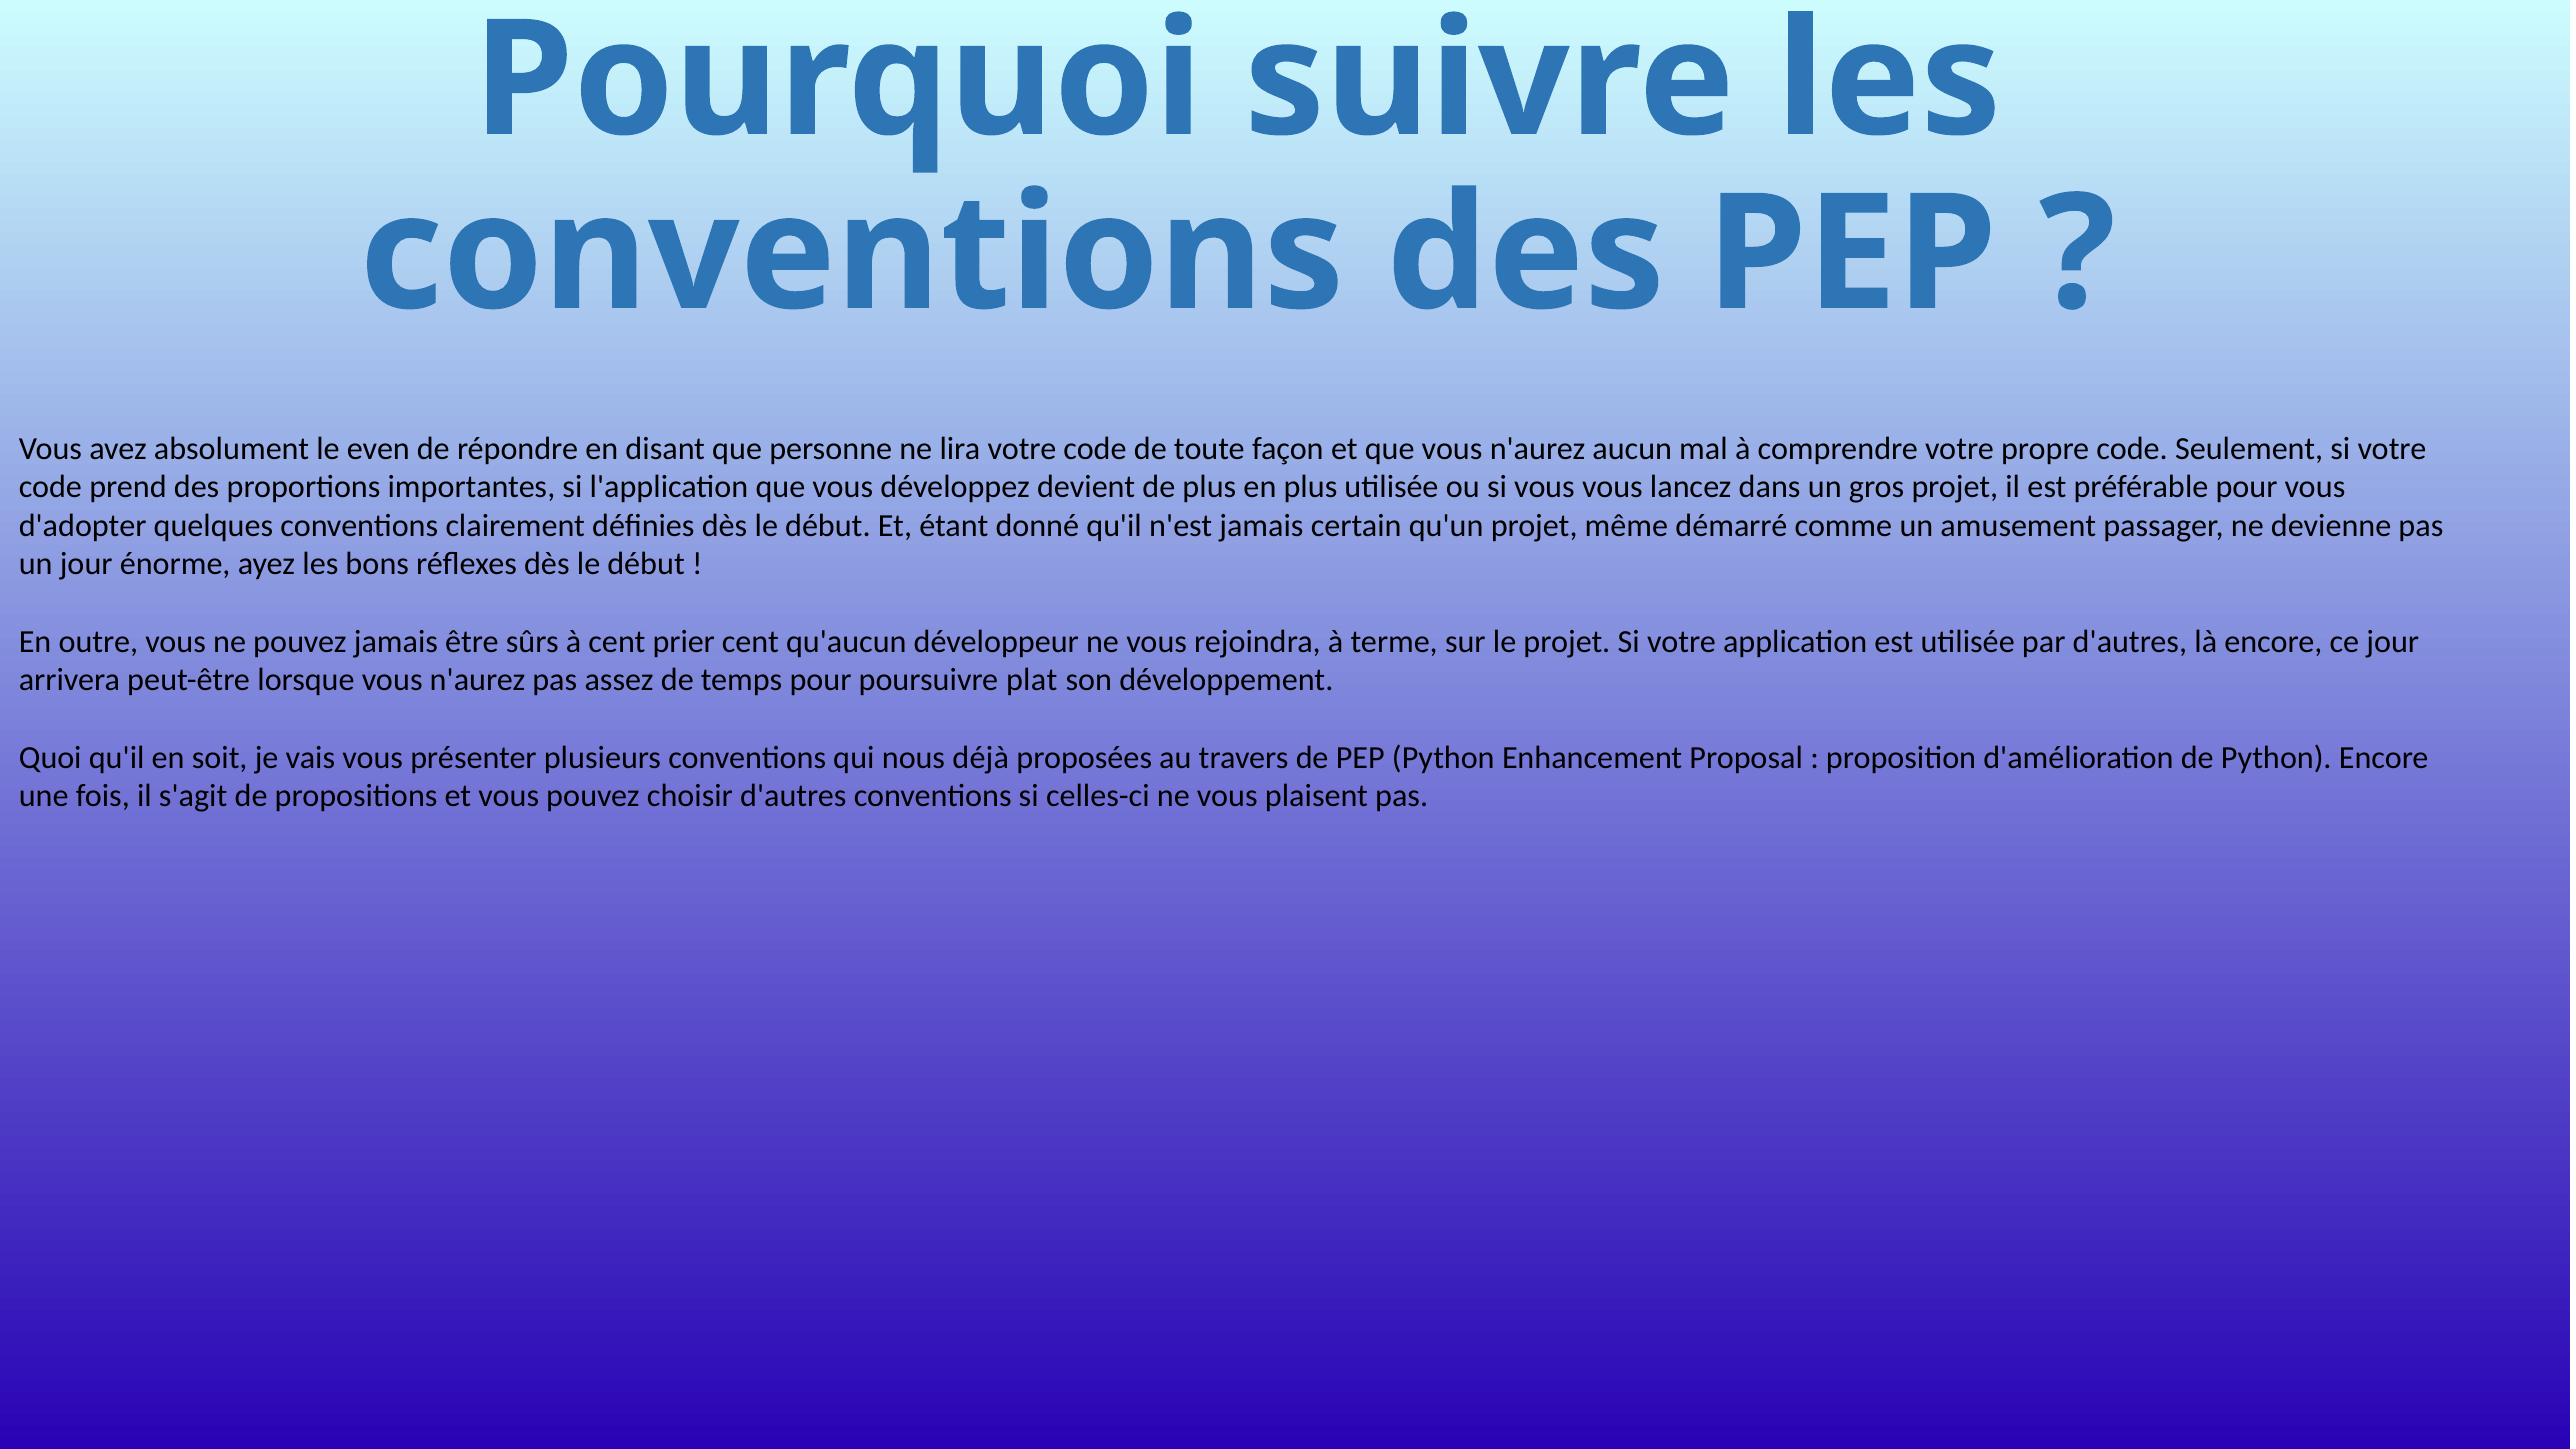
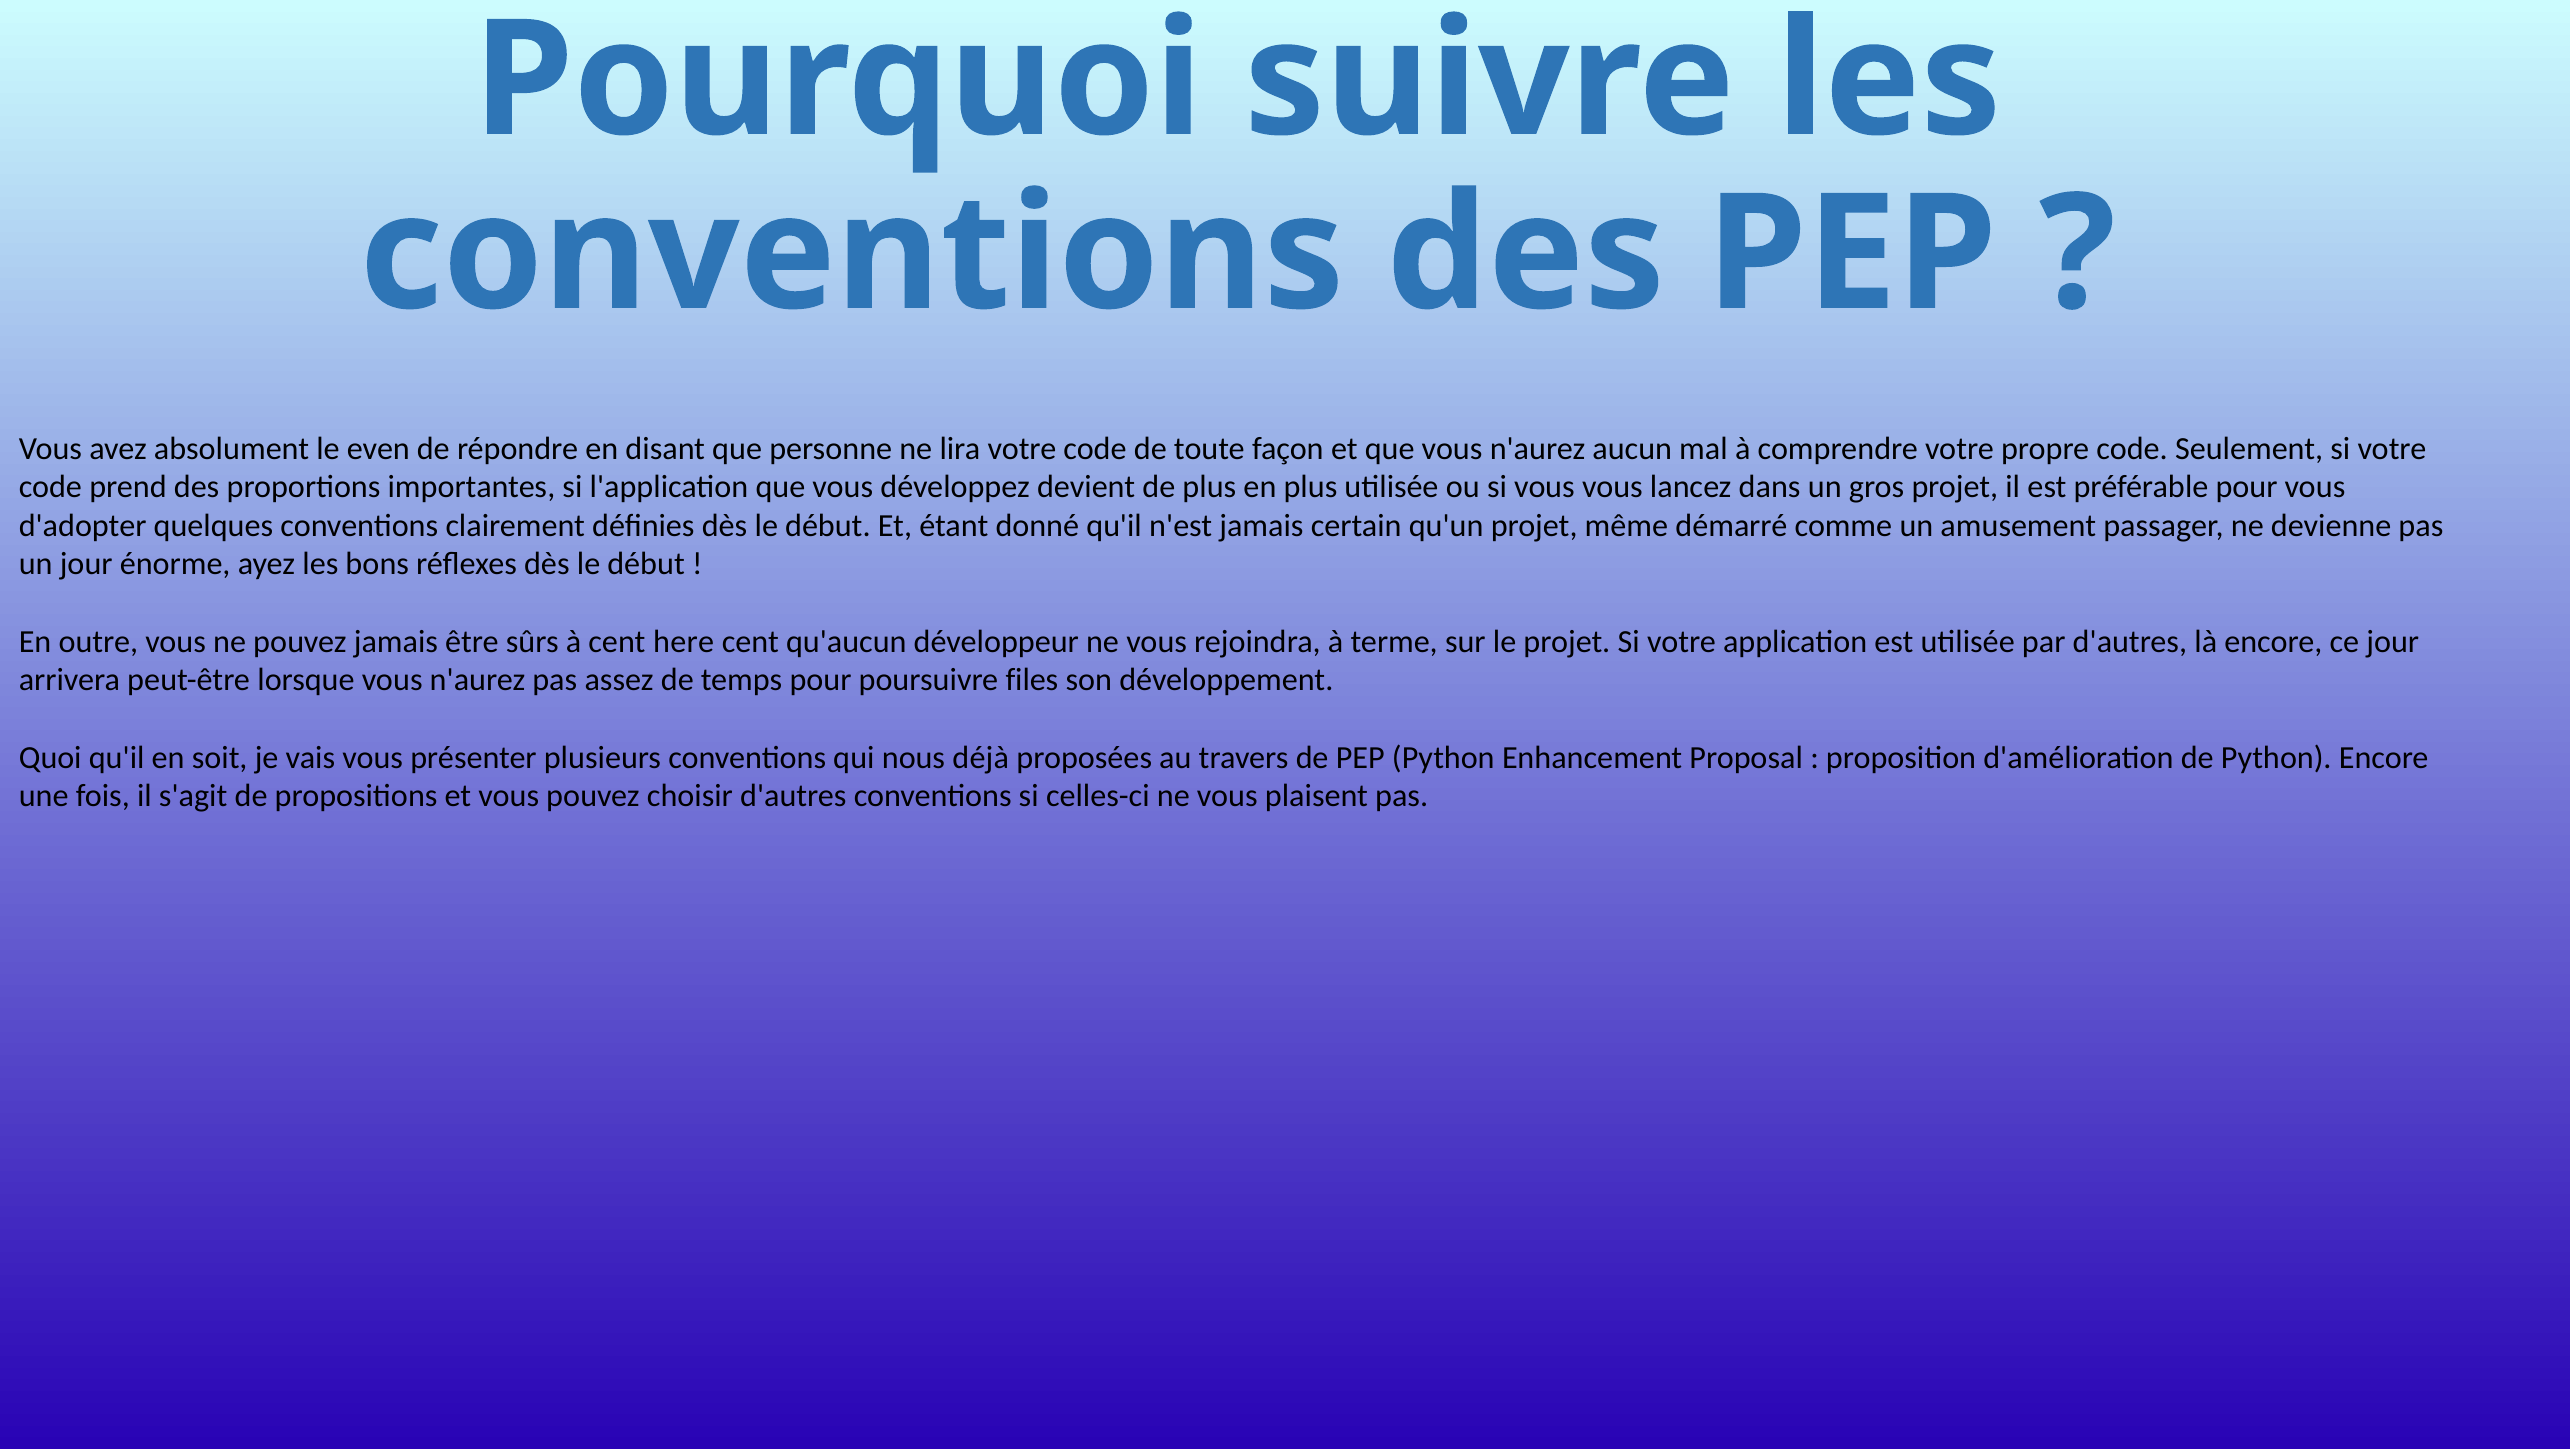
prier: prier -> here
plat: plat -> files
